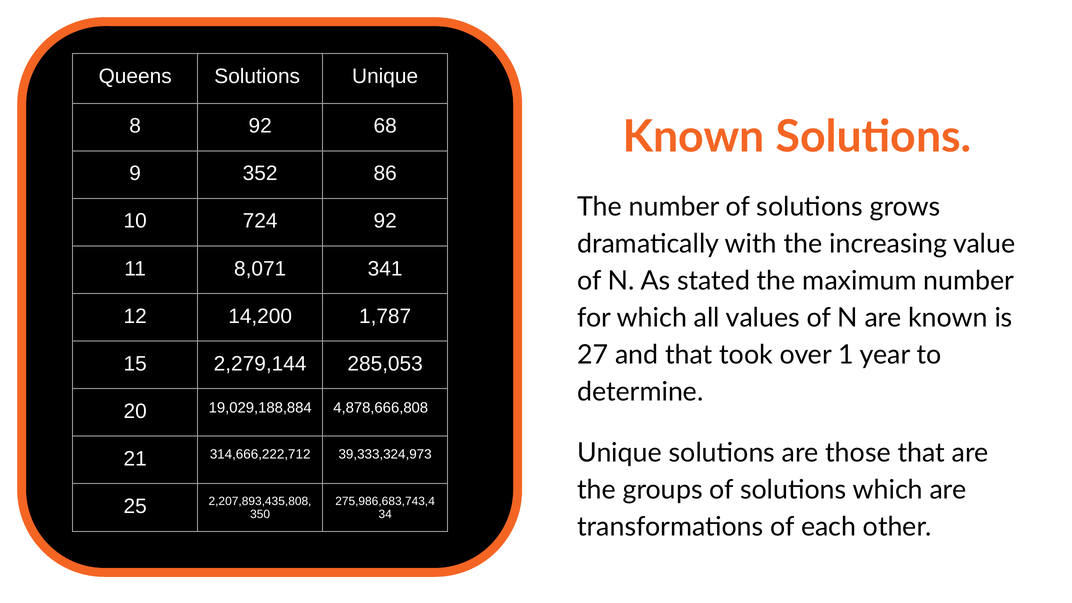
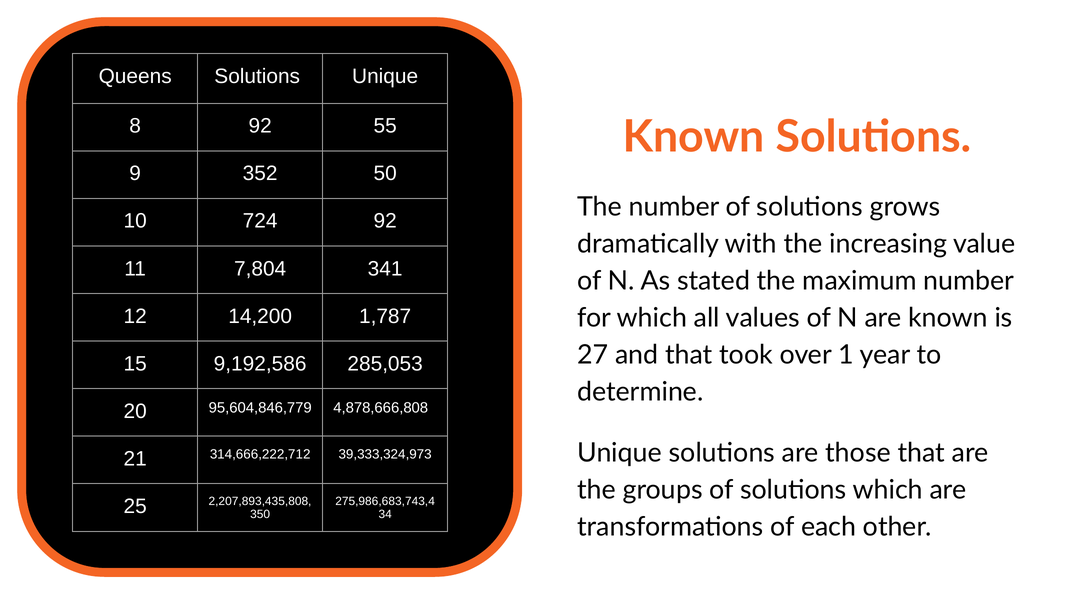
68: 68 -> 55
86: 86 -> 50
8,071: 8,071 -> 7,804
2,279,144: 2,279,144 -> 9,192,586
19,029,188,884: 19,029,188,884 -> 95,604,846,779
